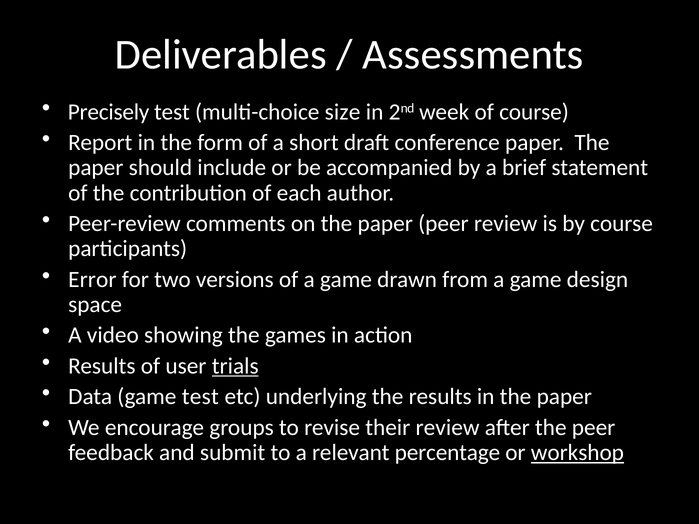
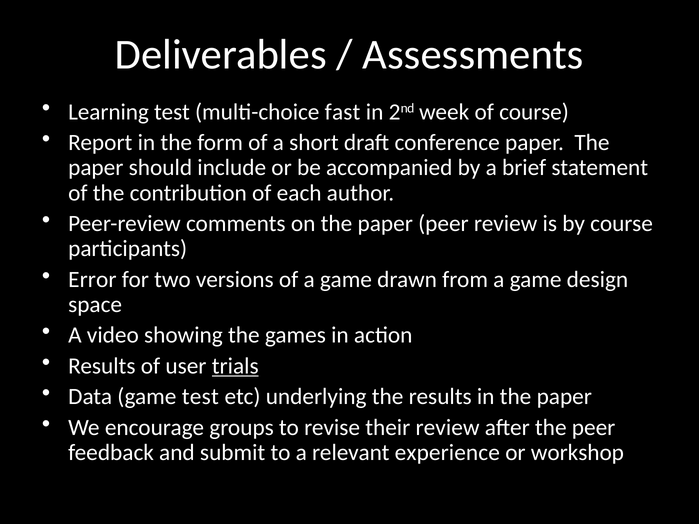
Precisely: Precisely -> Learning
size: size -> fast
percentage: percentage -> experience
workshop underline: present -> none
